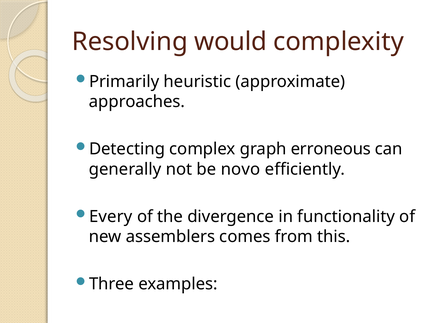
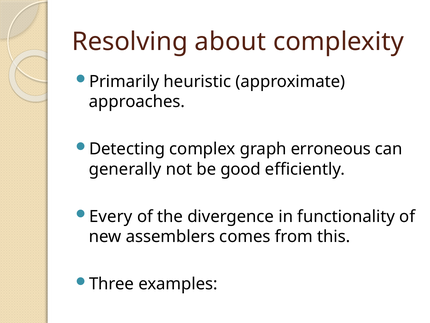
would: would -> about
novo: novo -> good
